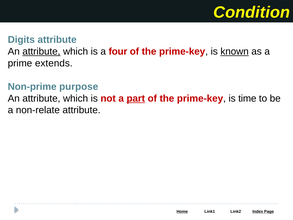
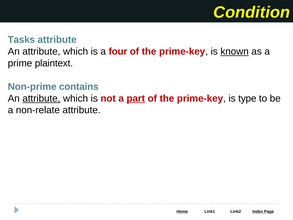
Digits: Digits -> Tasks
attribute at (41, 51) underline: present -> none
extends: extends -> plaintext
purpose: purpose -> contains
attribute at (41, 98) underline: none -> present
time: time -> type
